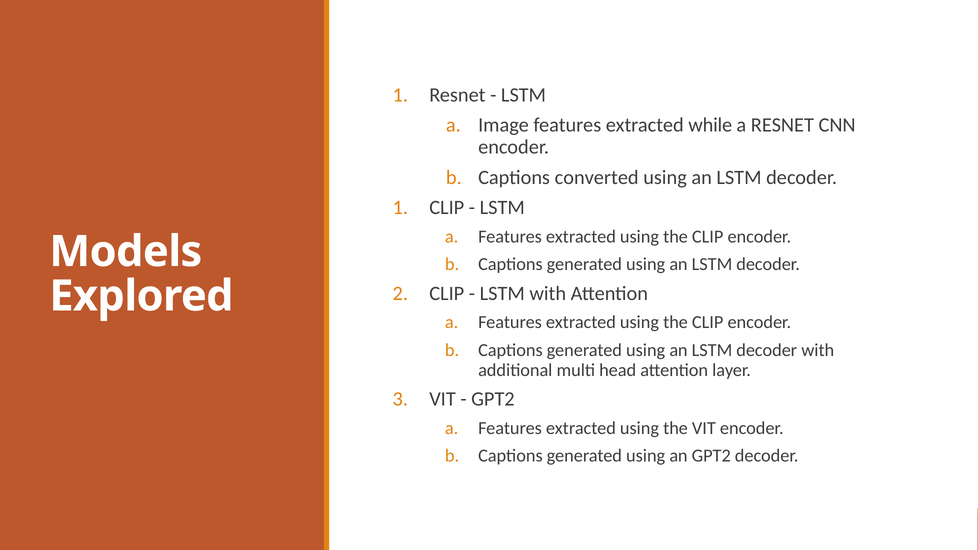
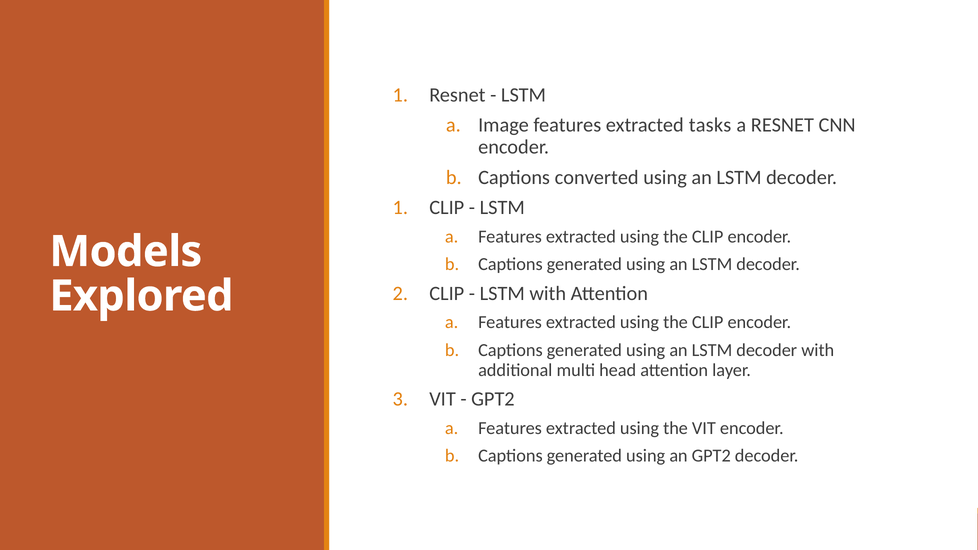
while: while -> tasks
